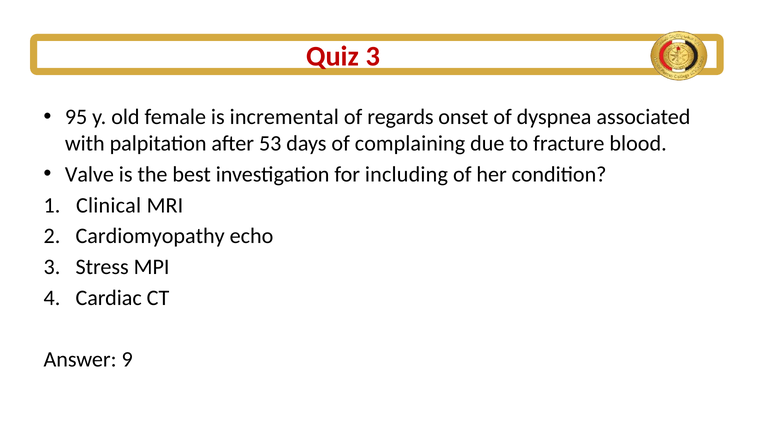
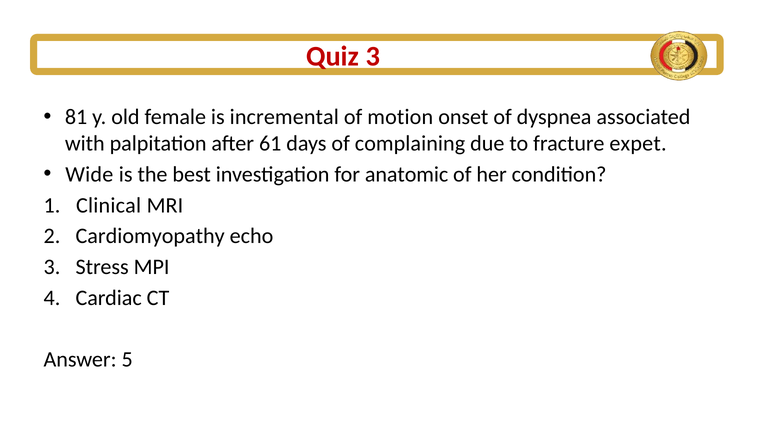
95: 95 -> 81
regards: regards -> motion
53: 53 -> 61
blood: blood -> expet
Valve: Valve -> Wide
including: including -> anatomic
9: 9 -> 5
